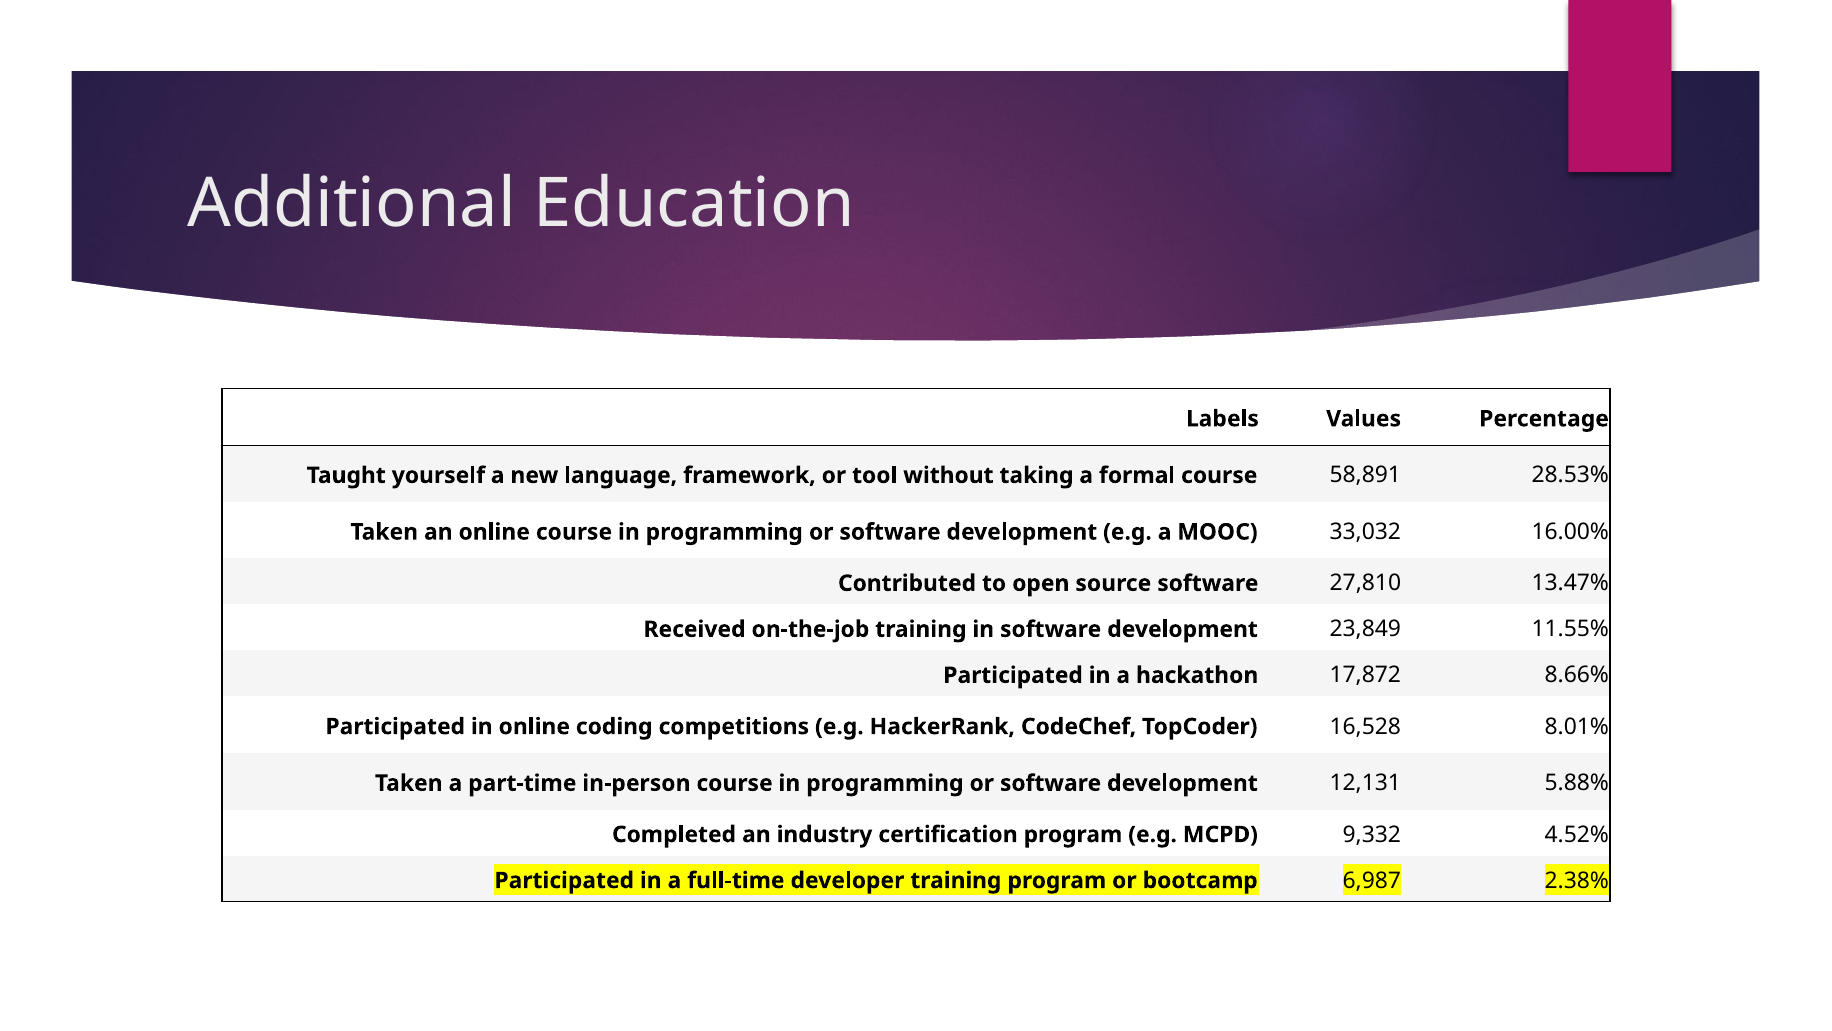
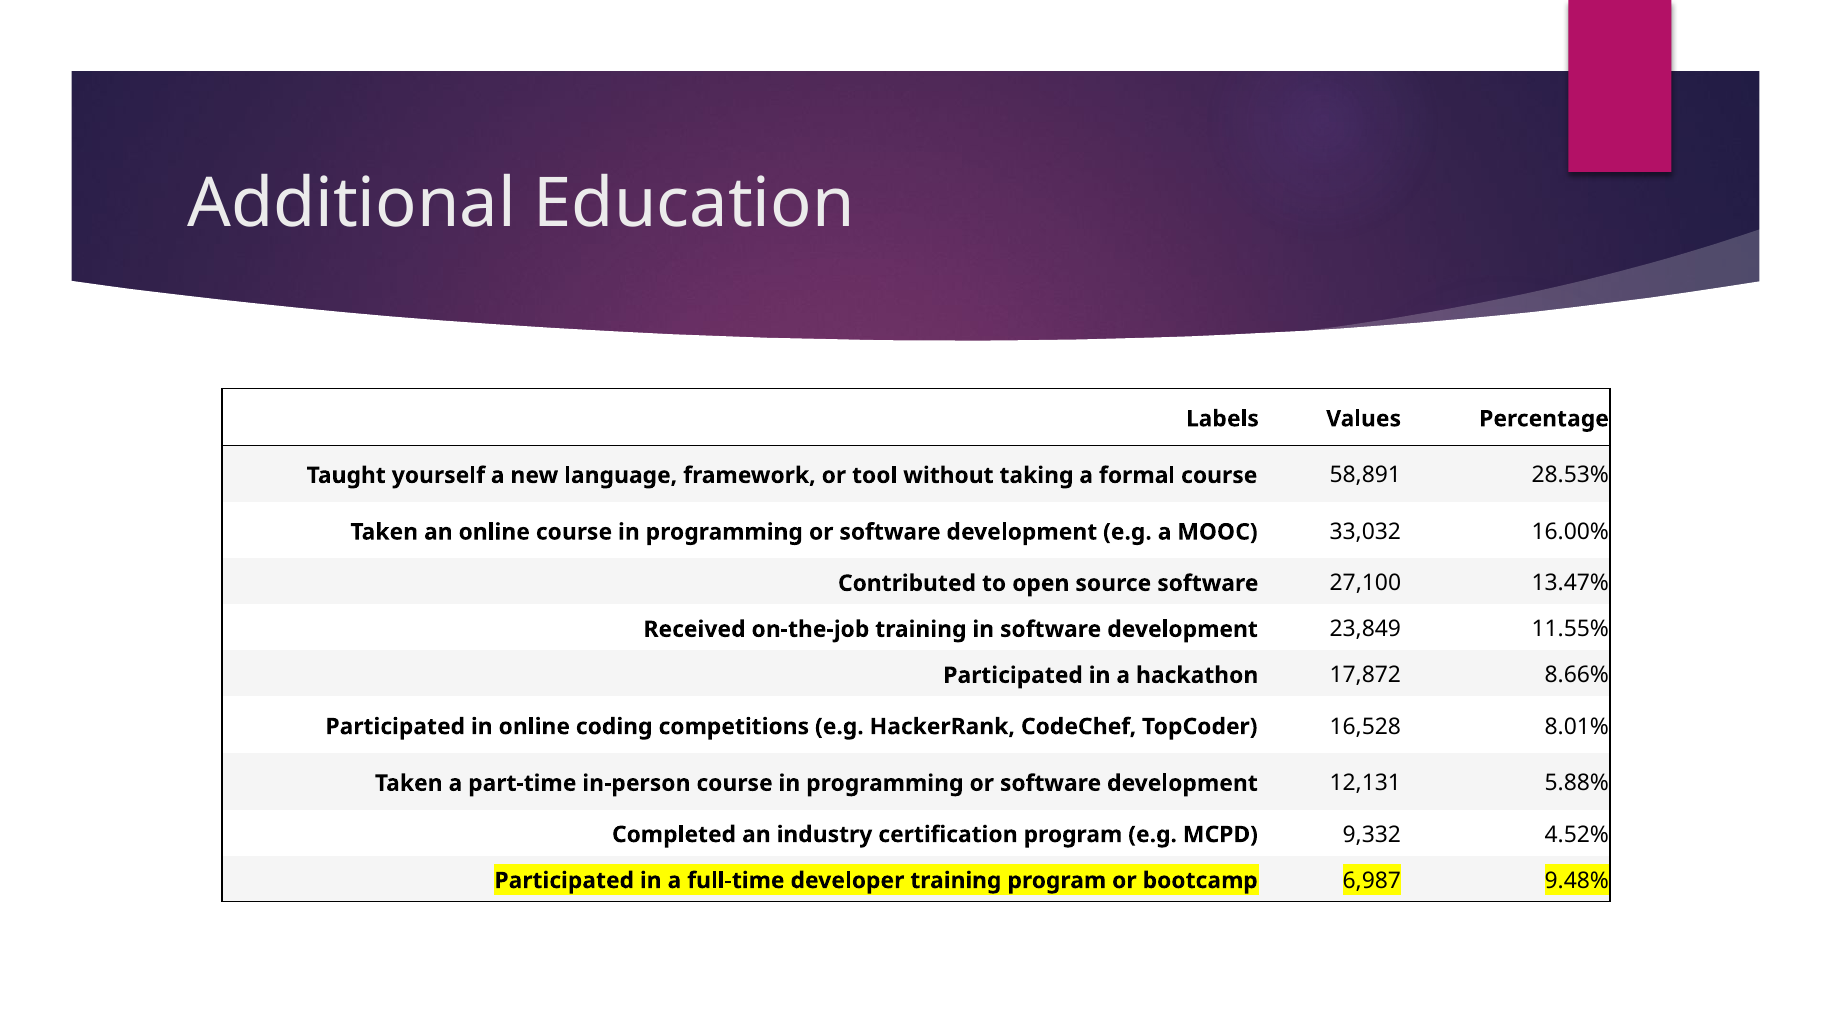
27,810: 27,810 -> 27,100
2.38%: 2.38% -> 9.48%
